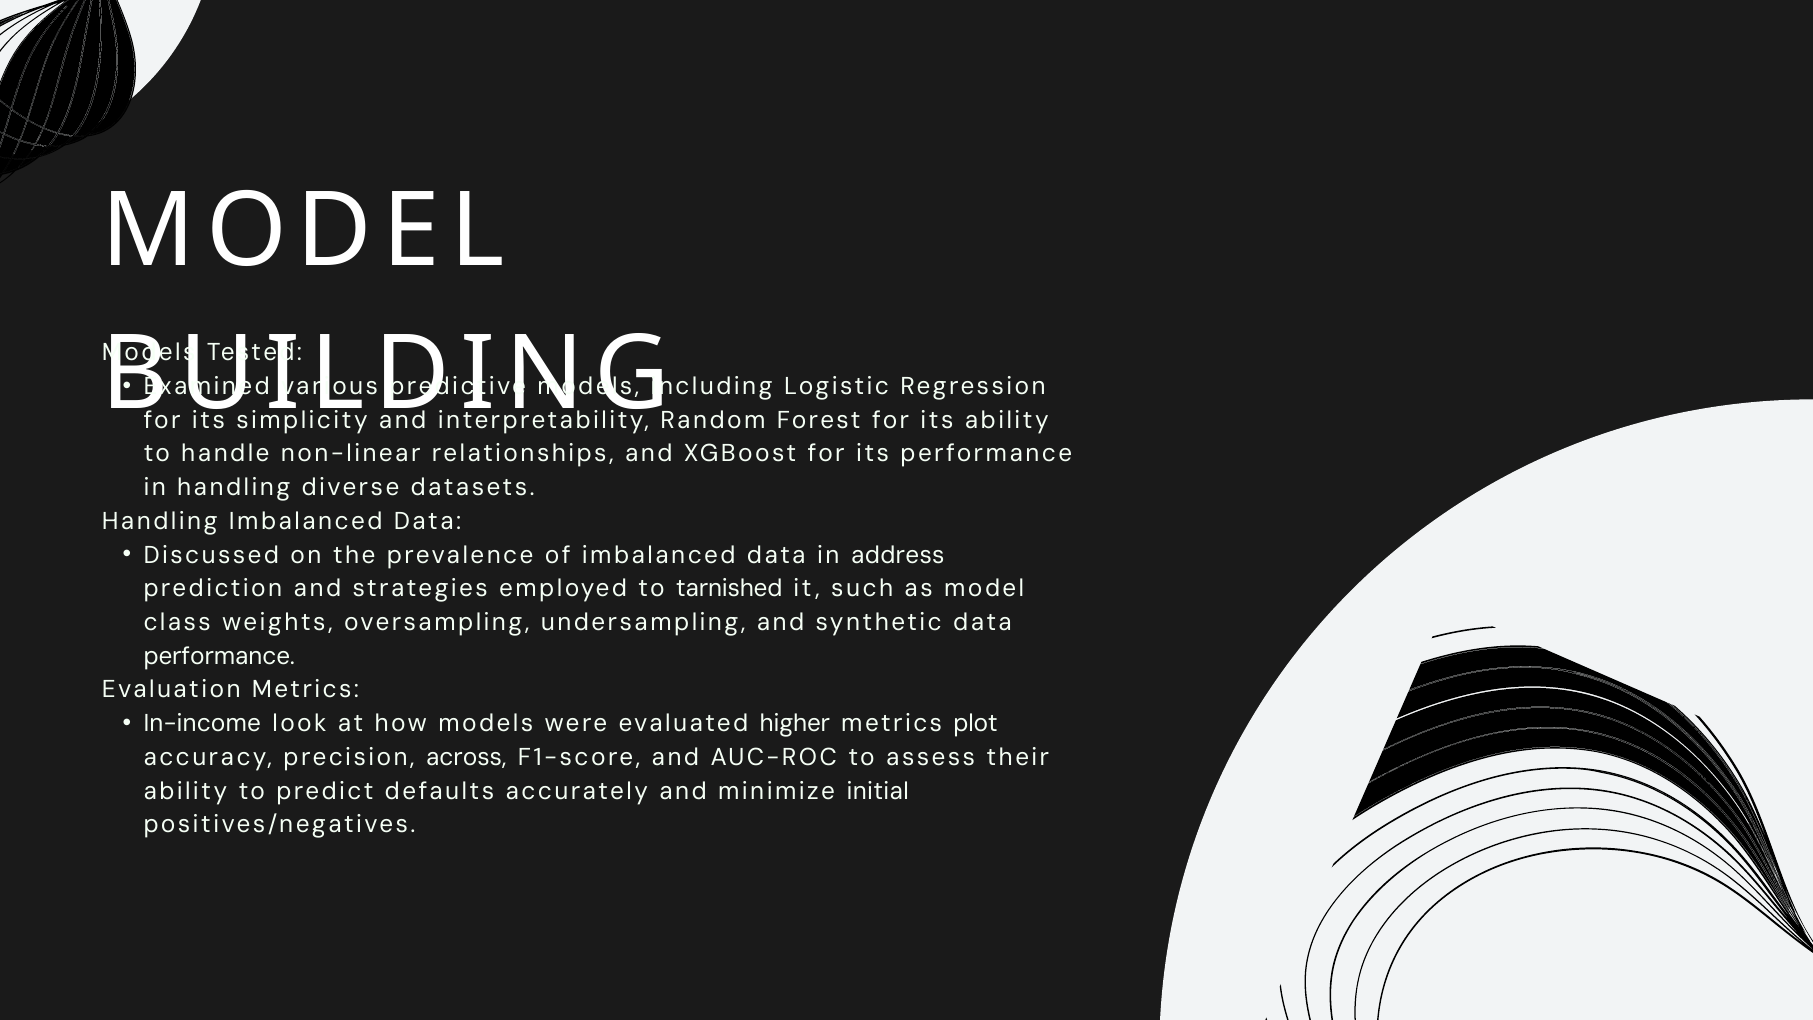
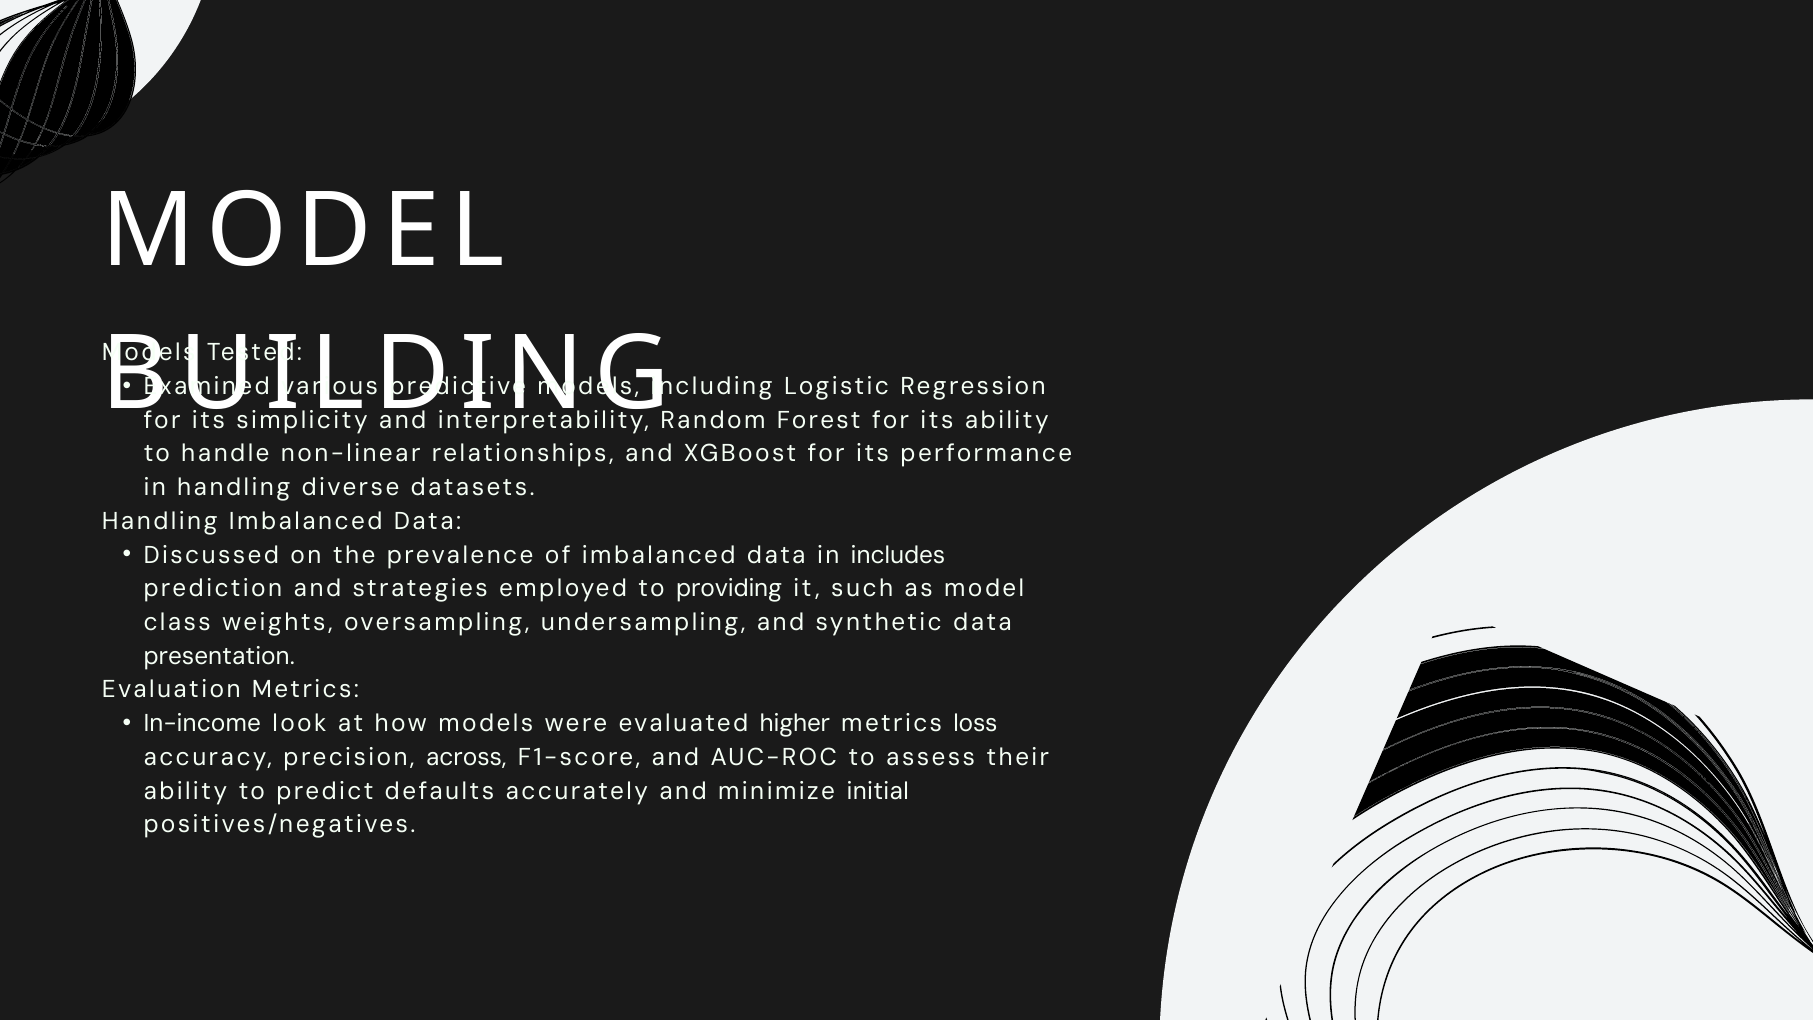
address: address -> includes
tarnished: tarnished -> providing
performance at (219, 656): performance -> presentation
plot: plot -> loss
